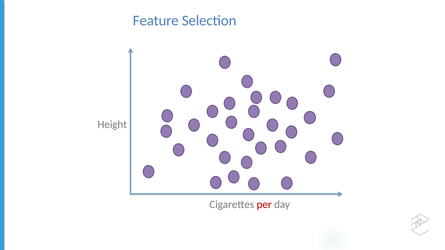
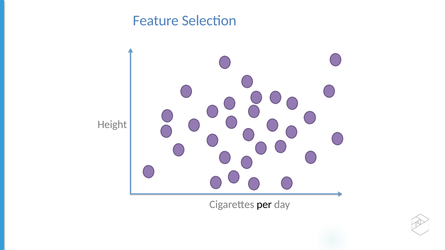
per colour: red -> black
